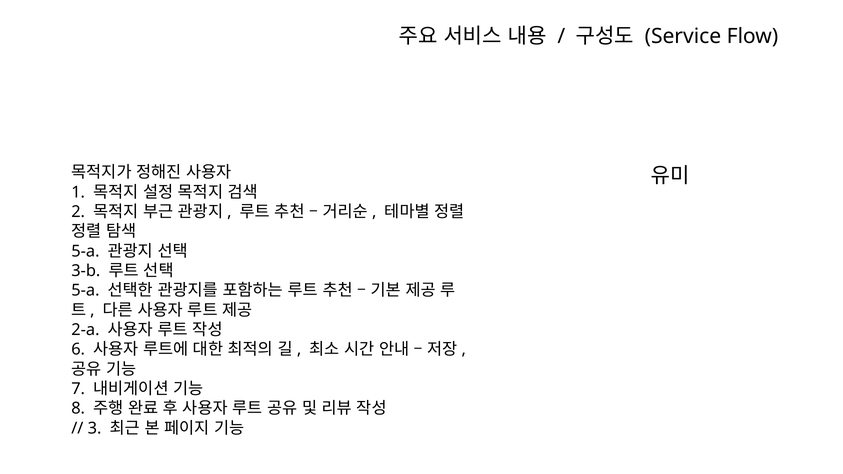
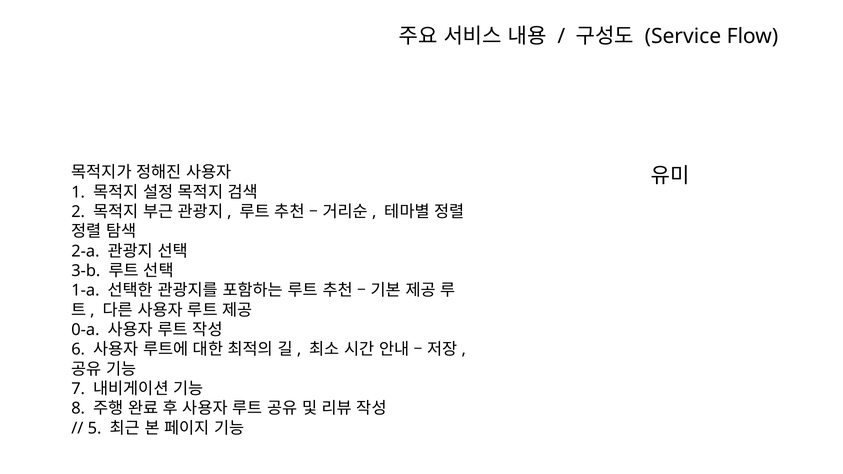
5-a at (85, 251): 5-a -> 2-a
5-a at (85, 291): 5-a -> 1-a
2-a: 2-a -> 0-a
3: 3 -> 5
